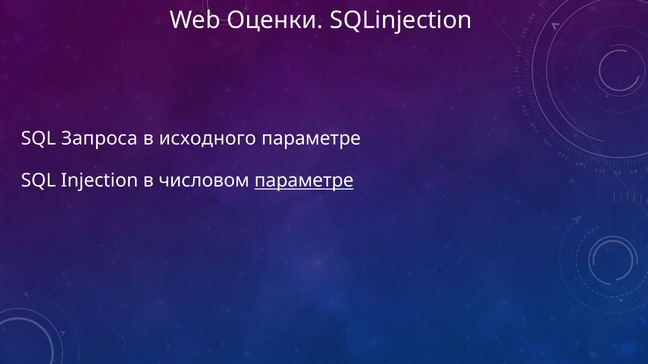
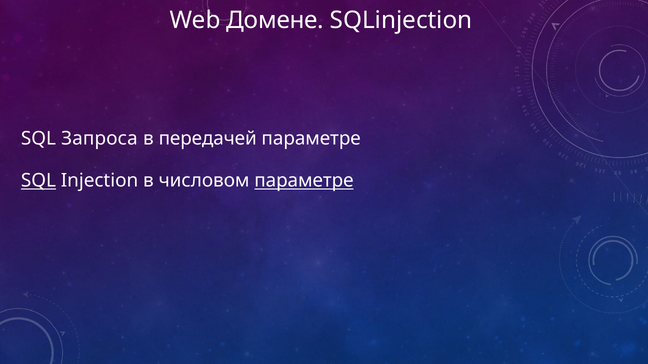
Оценки: Оценки -> Домене
исходного: исходного -> передачей
SQL at (38, 181) underline: none -> present
